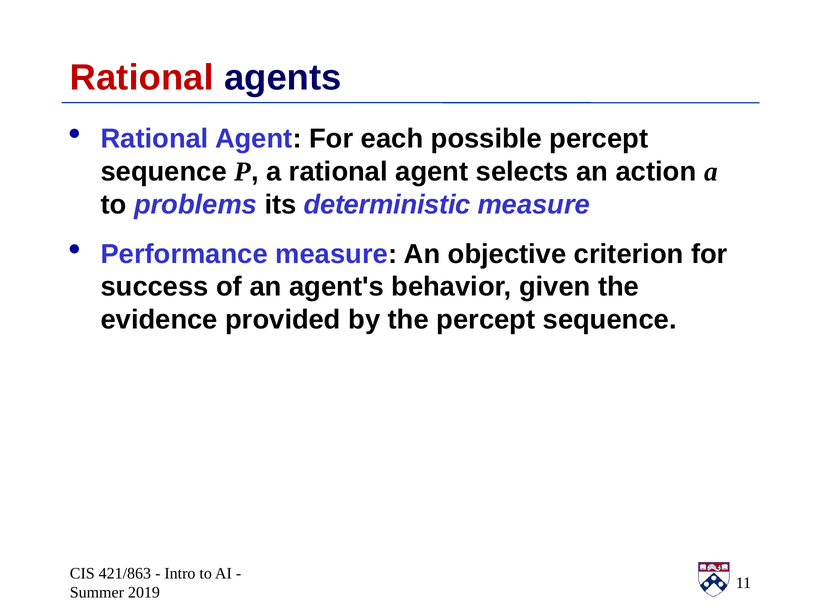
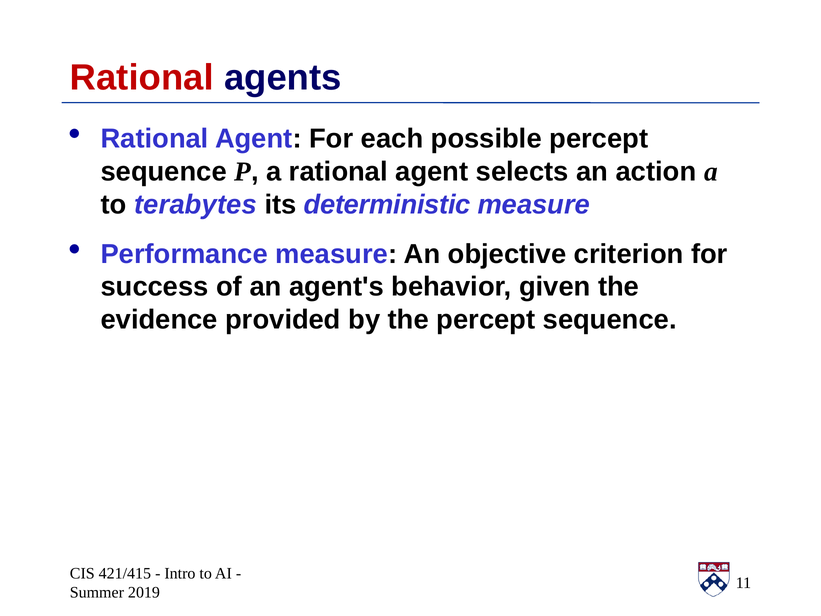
problems: problems -> terabytes
421/863: 421/863 -> 421/415
